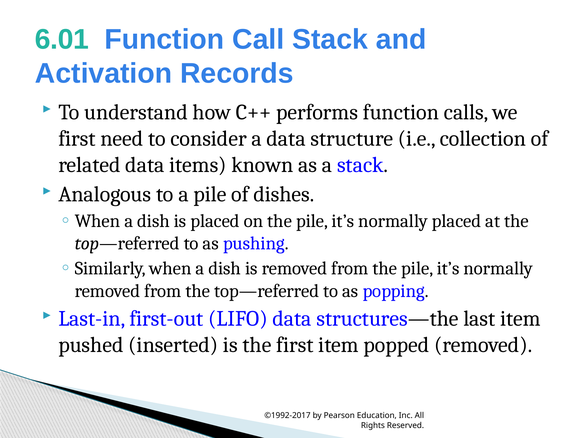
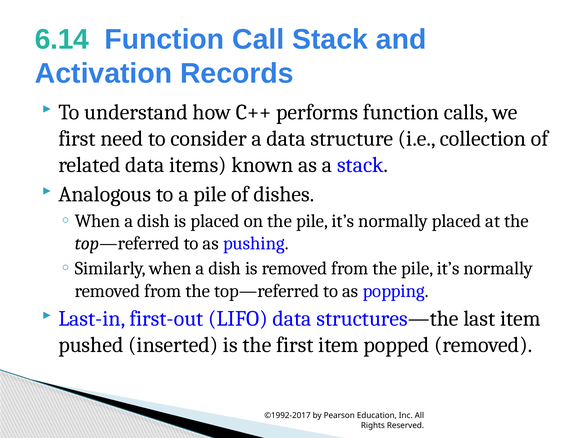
6.01: 6.01 -> 6.14
